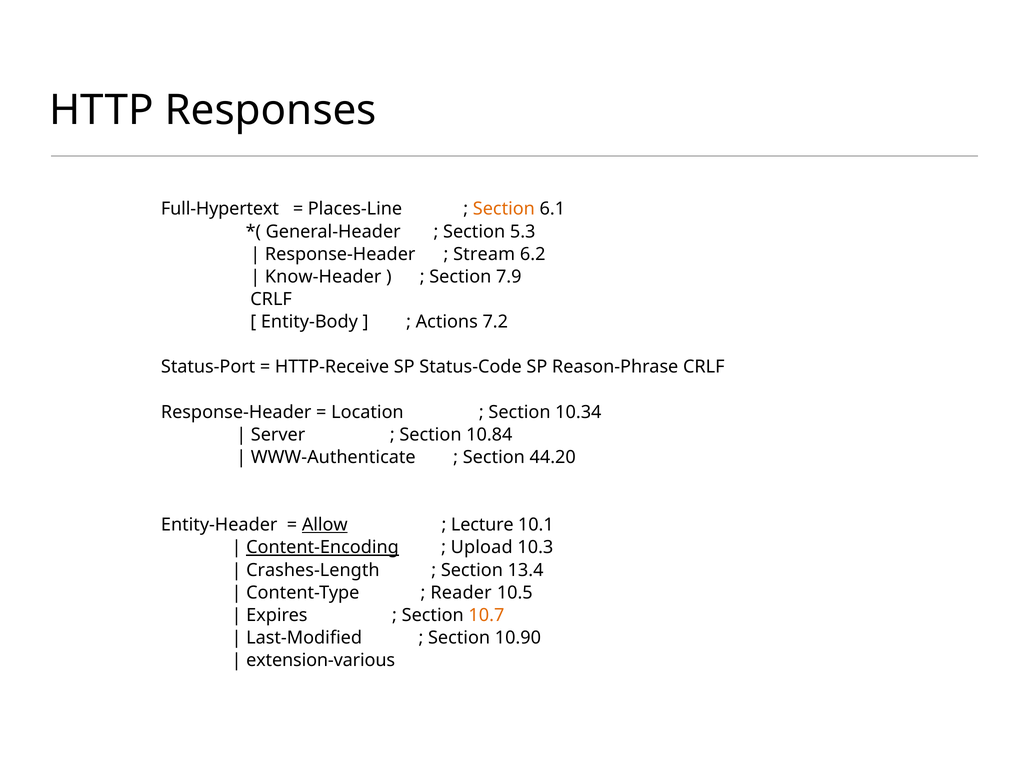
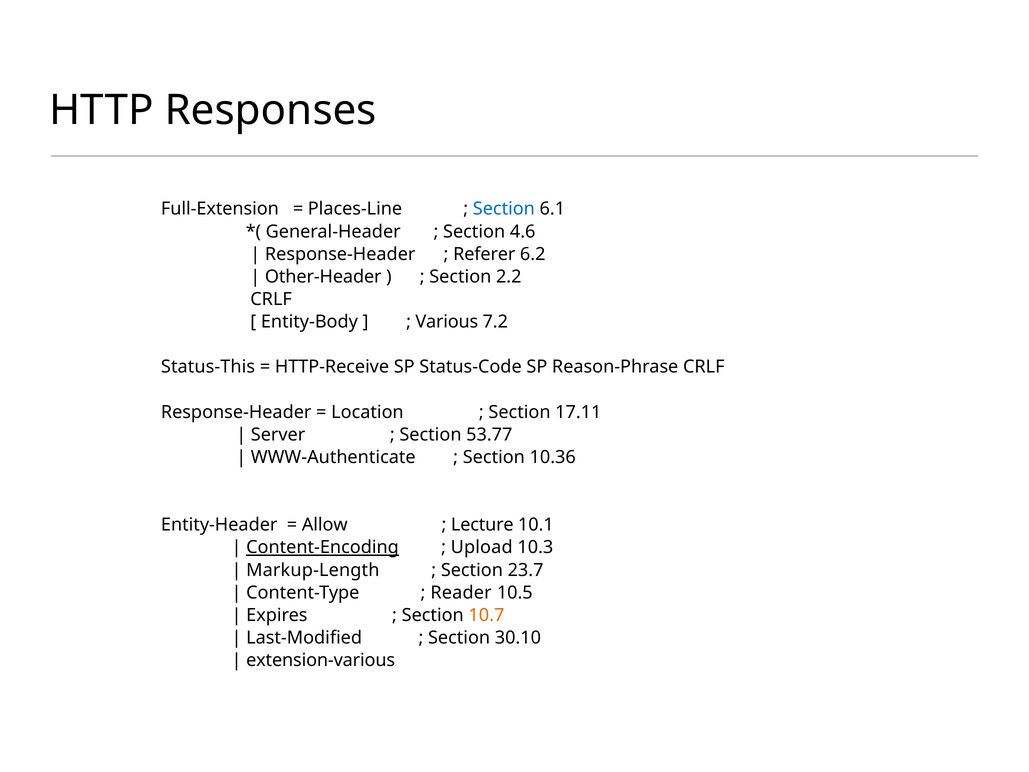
Full-Hypertext: Full-Hypertext -> Full-Extension
Section at (504, 209) colour: orange -> blue
5.3: 5.3 -> 4.6
Stream: Stream -> Referer
Know-Header: Know-Header -> Other-Header
7.9: 7.9 -> 2.2
Actions: Actions -> Various
Status-Port: Status-Port -> Status-This
10.34: 10.34 -> 17.11
10.84: 10.84 -> 53.77
44.20: 44.20 -> 10.36
Allow underline: present -> none
Crashes-Length: Crashes-Length -> Markup-Length
13.4: 13.4 -> 23.7
10.90: 10.90 -> 30.10
